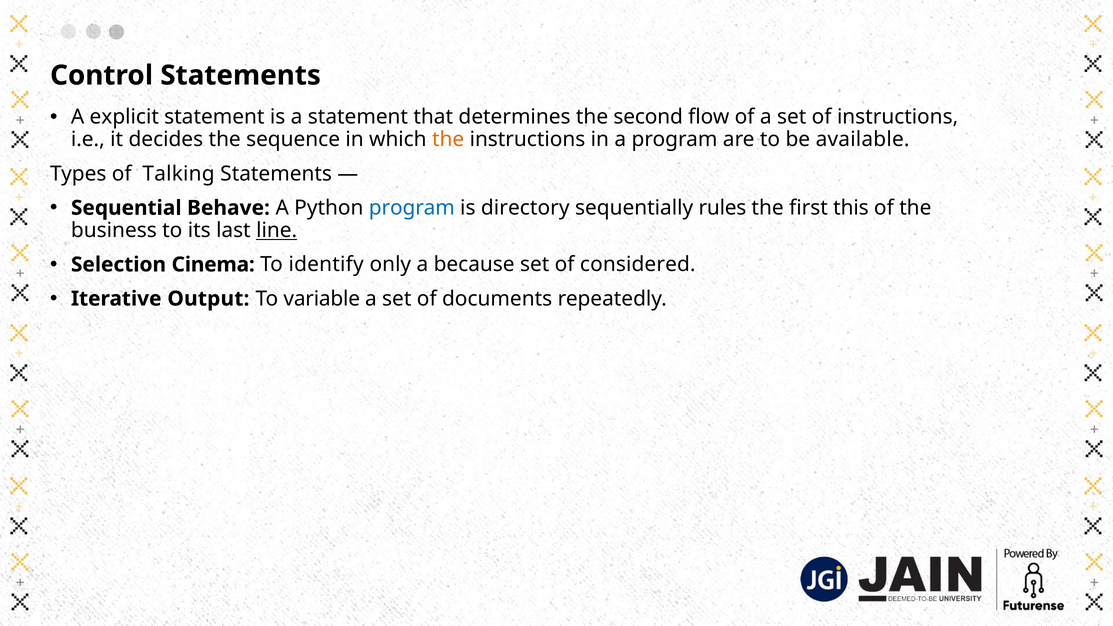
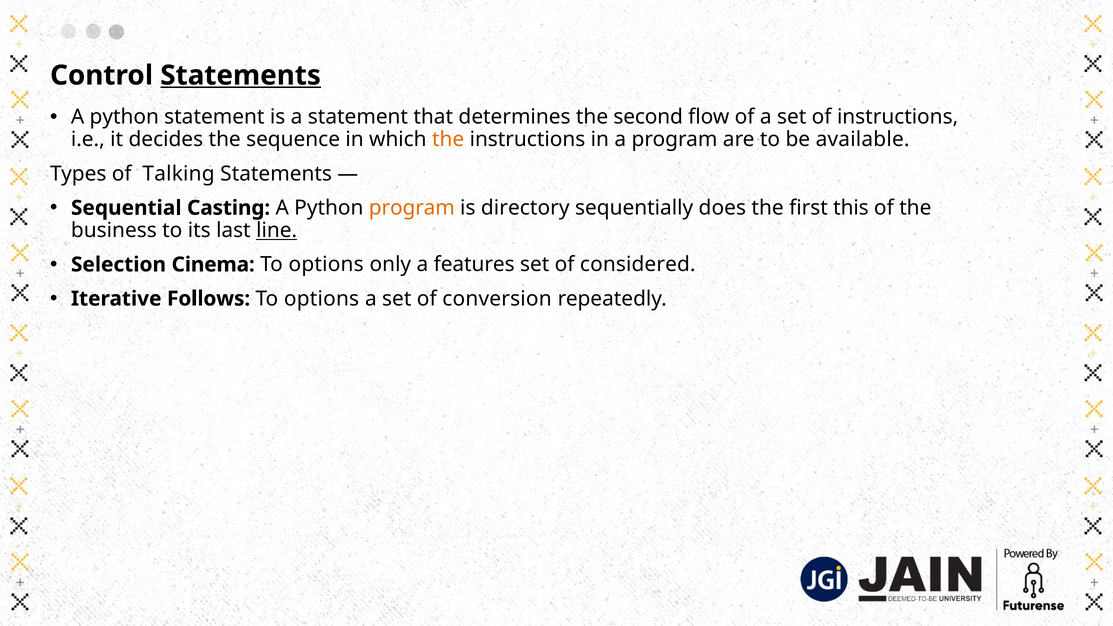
Statements at (241, 75) underline: none -> present
explicit at (124, 117): explicit -> python
Behave: Behave -> Casting
program at (412, 208) colour: blue -> orange
rules: rules -> does
identify at (326, 265): identify -> options
because: because -> features
Output: Output -> Follows
variable at (322, 299): variable -> options
documents: documents -> conversion
